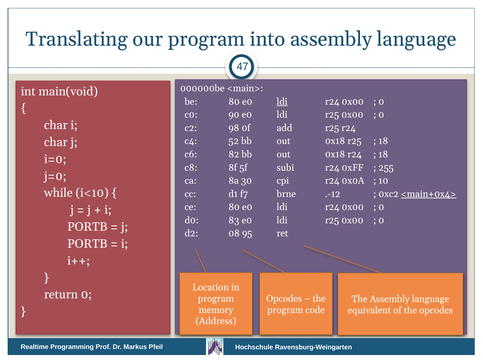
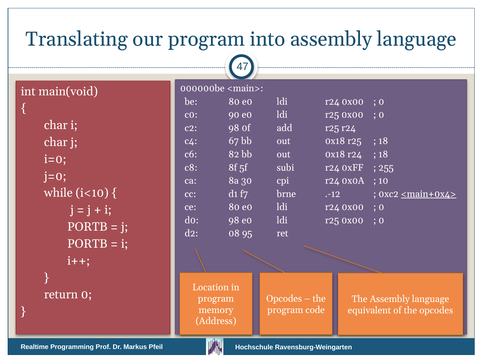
ldi at (282, 101) underline: present -> none
52: 52 -> 67
d0 83: 83 -> 98
